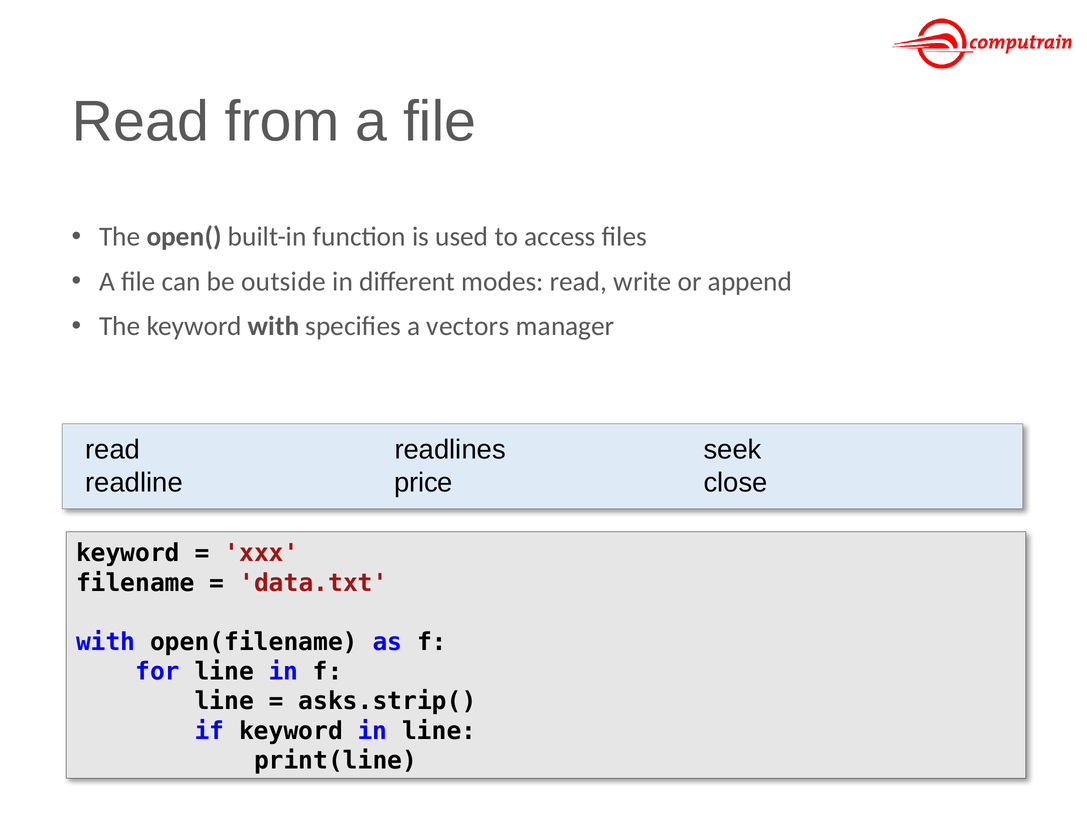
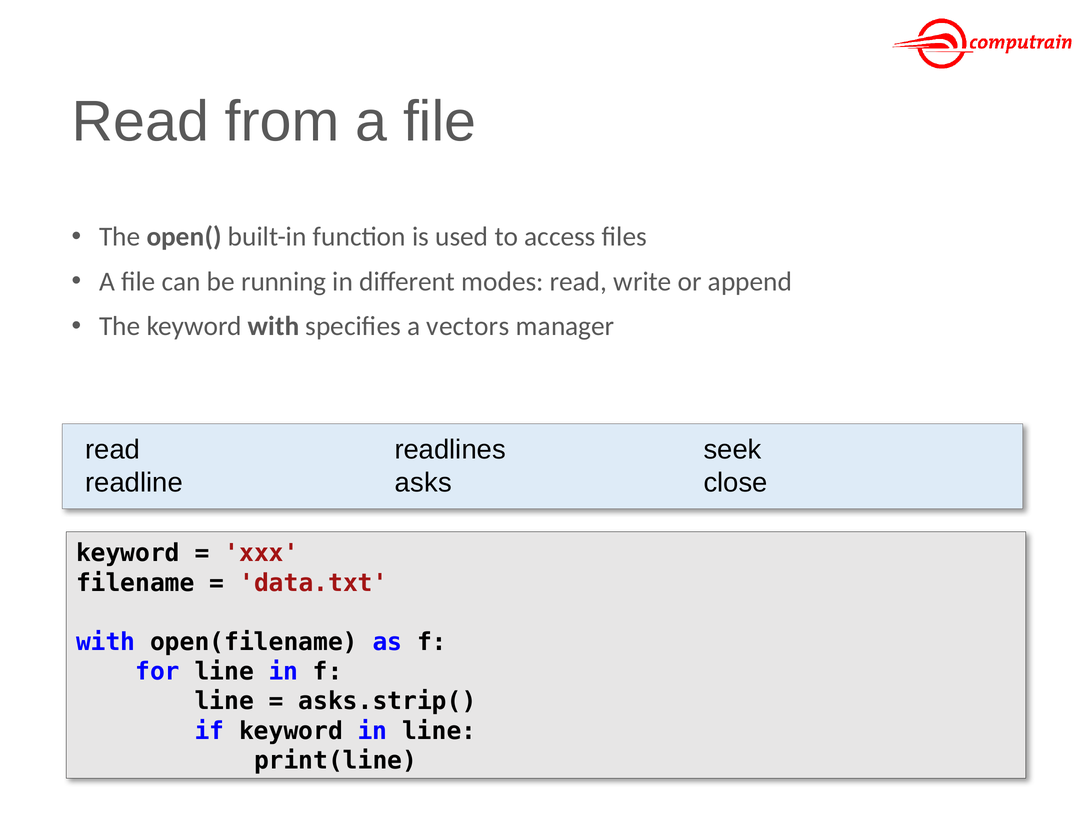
outside: outside -> running
price: price -> asks
